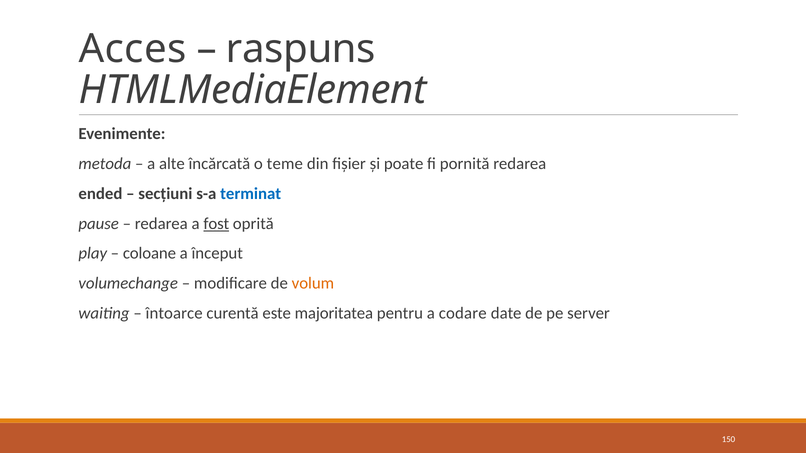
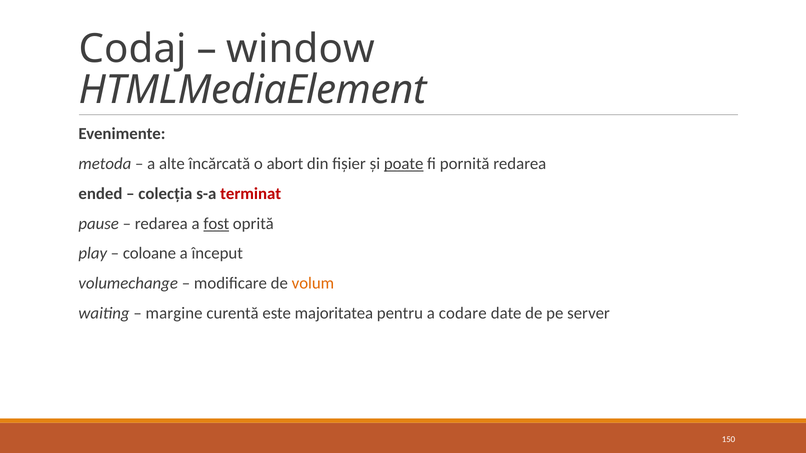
Acces: Acces -> Codaj
raspuns: raspuns -> window
teme: teme -> abort
poate underline: none -> present
secțiuni: secțiuni -> colecția
terminat colour: blue -> red
întoarce: întoarce -> margine
